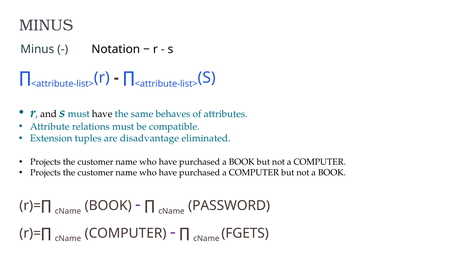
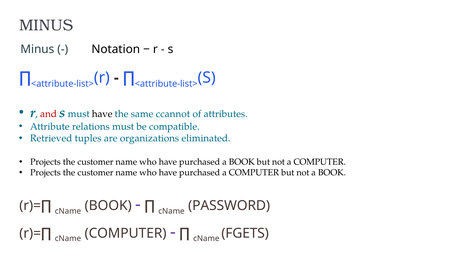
and colour: black -> red
behaves: behaves -> ccannot
Extension: Extension -> Retrieved
disadvantage: disadvantage -> organizations
